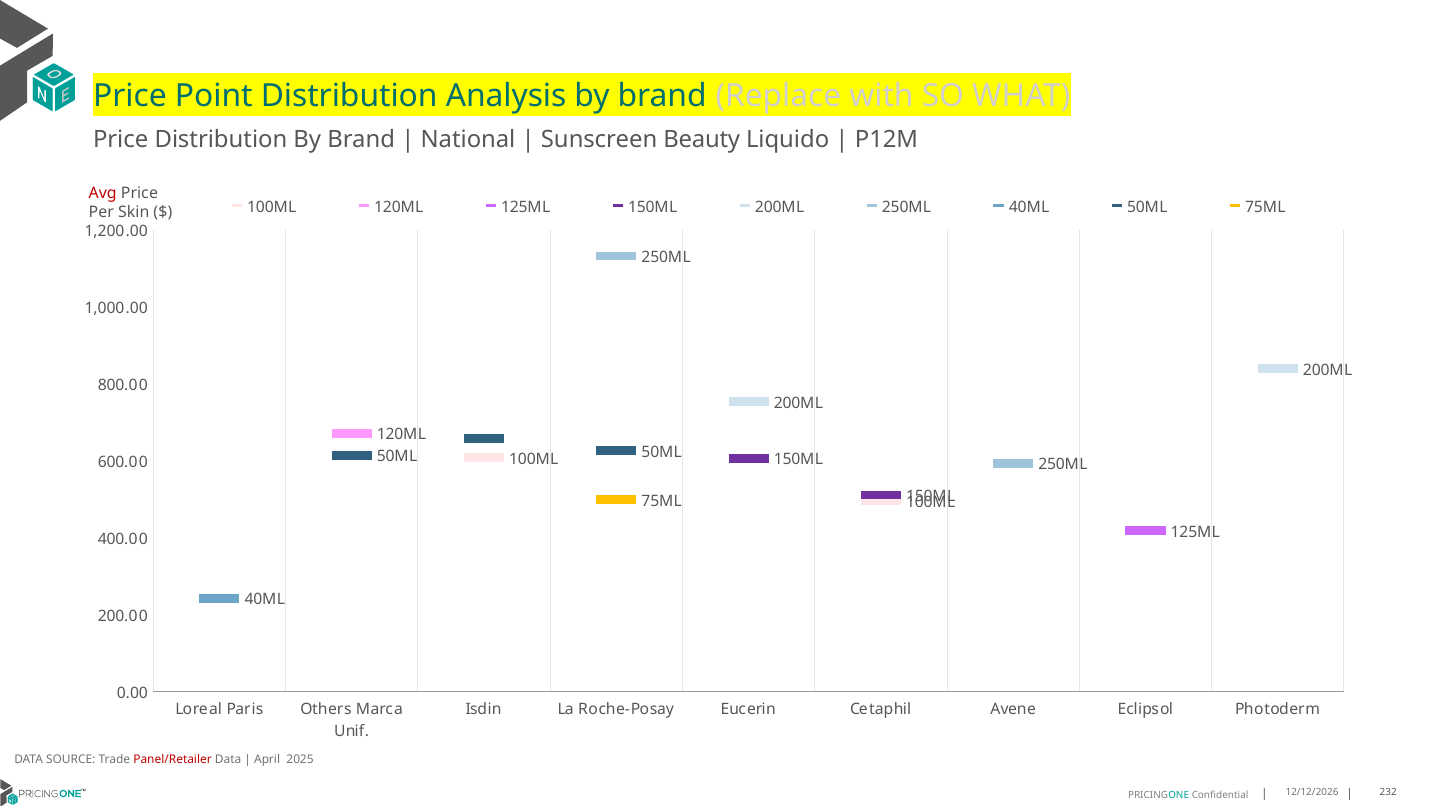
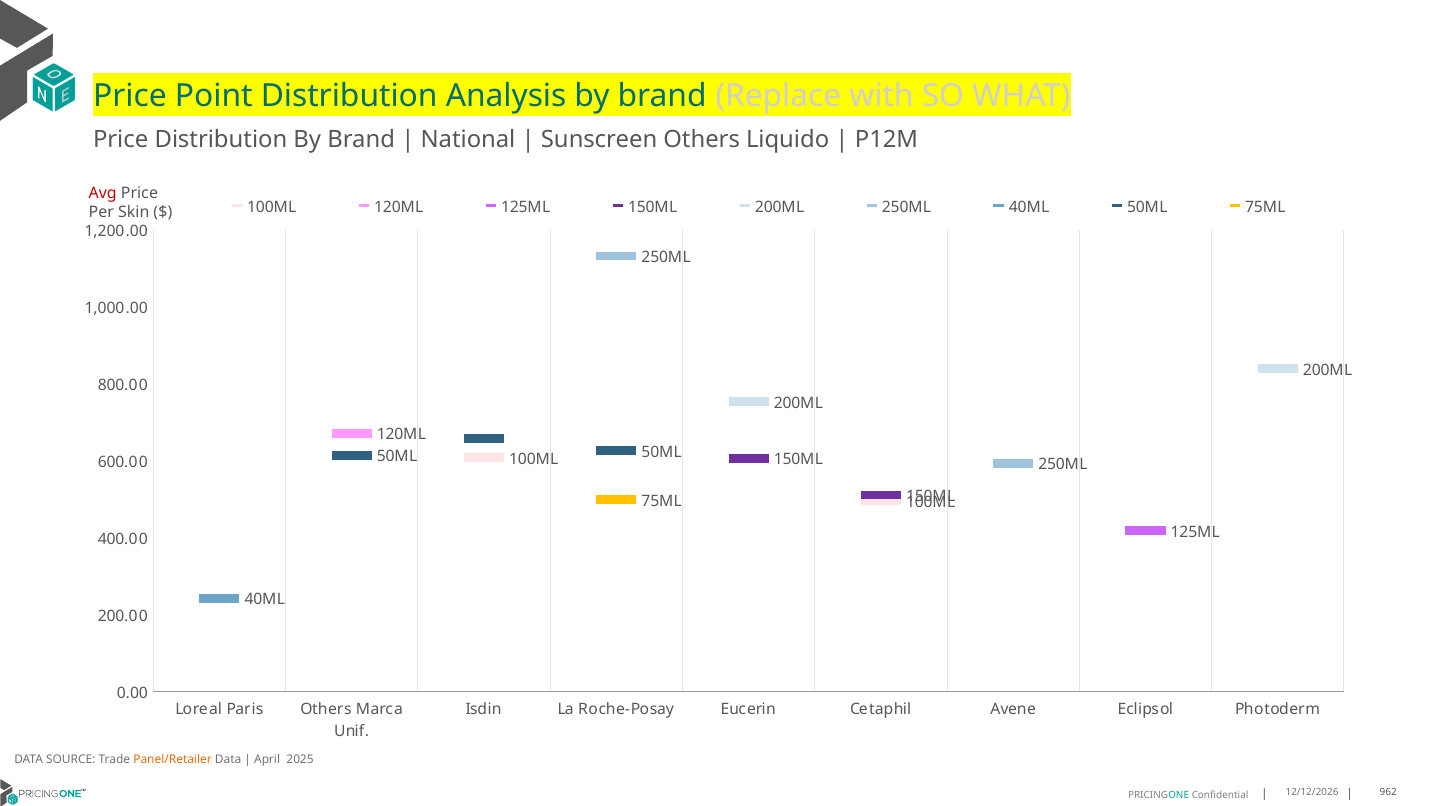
Sunscreen Beauty: Beauty -> Others
Panel/Retailer colour: red -> orange
232: 232 -> 962
